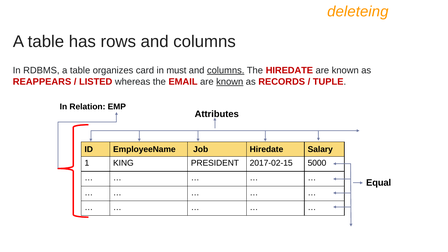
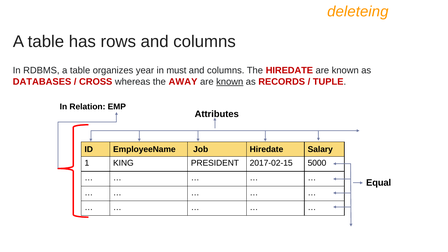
card: card -> year
columns at (226, 70) underline: present -> none
REAPPEARS: REAPPEARS -> DATABASES
LISTED: LISTED -> CROSS
EMAIL: EMAIL -> AWAY
